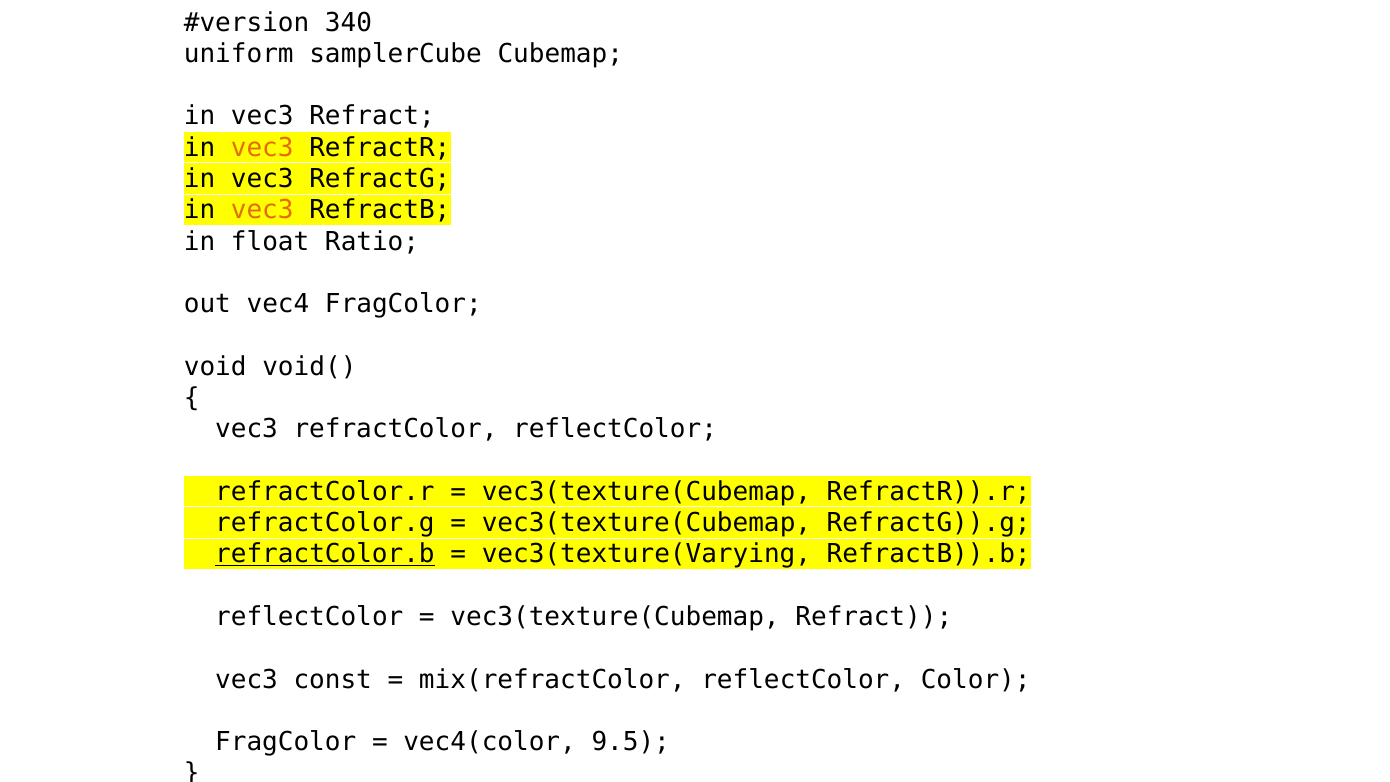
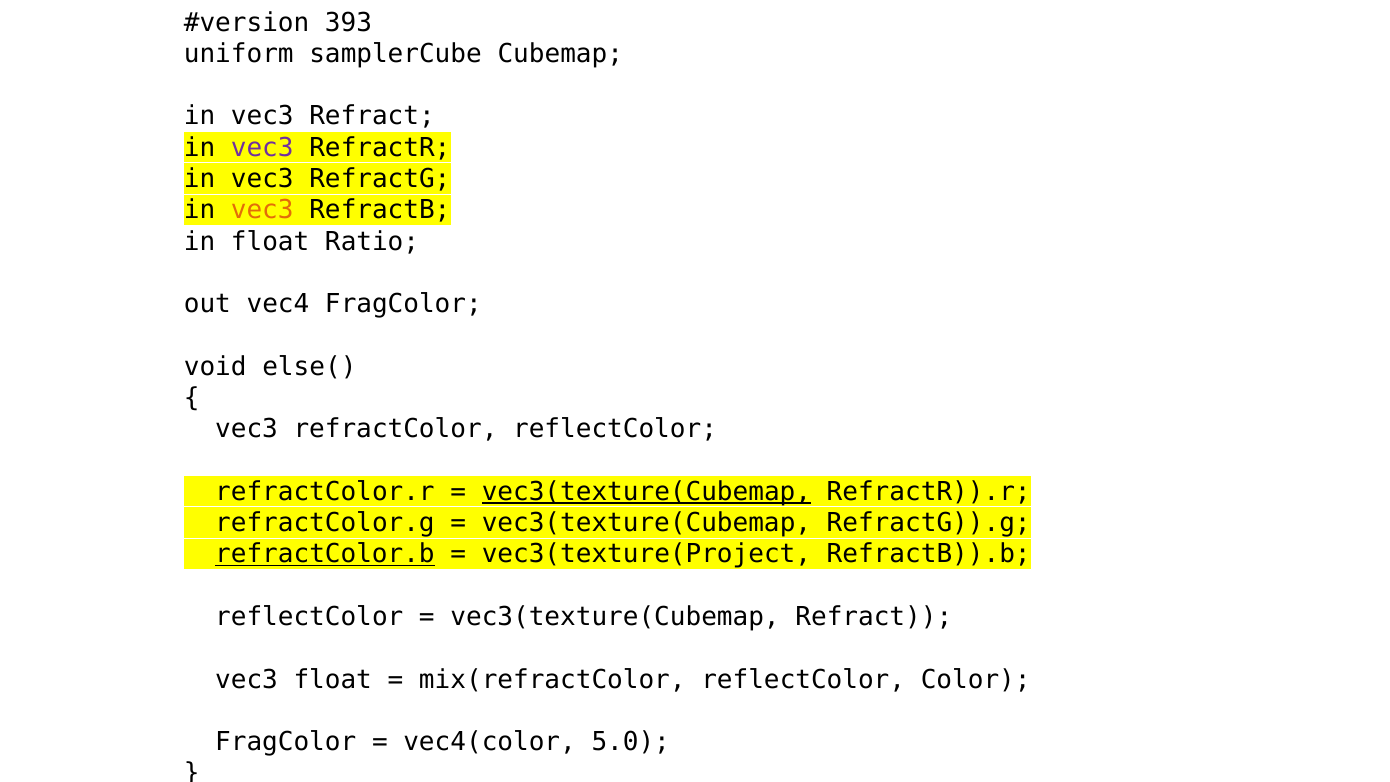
340: 340 -> 393
vec3 at (262, 148) colour: orange -> purple
void(: void( -> else(
vec3(texture(Cubemap at (646, 492) underline: none -> present
vec3(texture(Varying: vec3(texture(Varying -> vec3(texture(Project
vec3 const: const -> float
9.5: 9.5 -> 5.0
